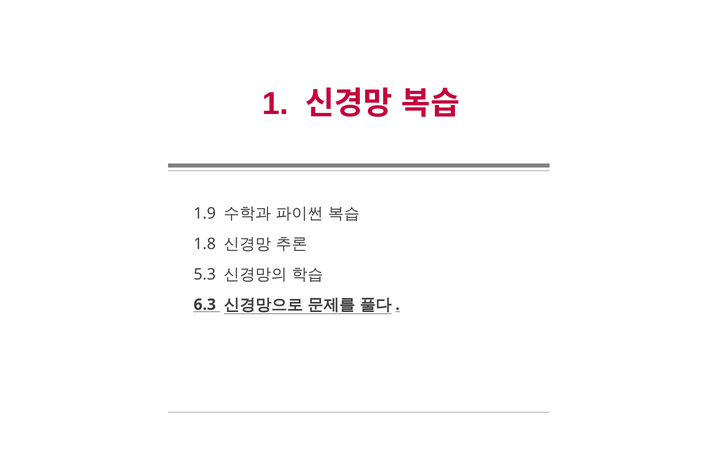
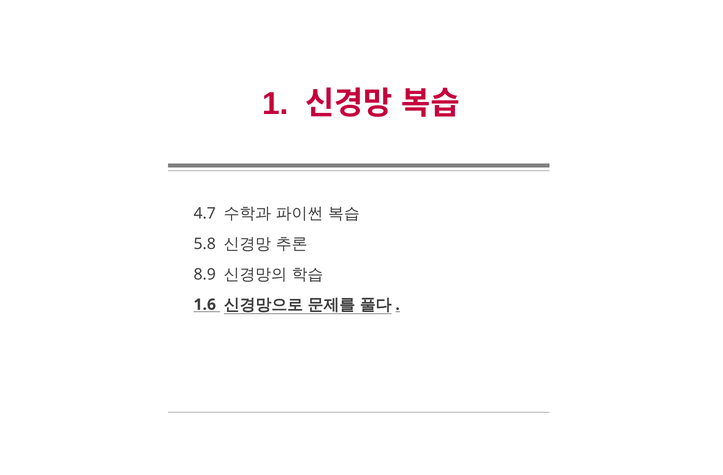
1.9: 1.9 -> 4.7
1.8: 1.8 -> 5.8
5.3: 5.3 -> 8.9
6.3: 6.3 -> 1.6
